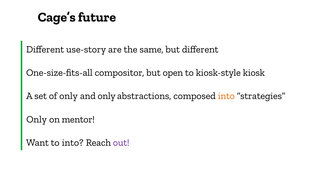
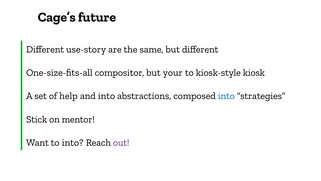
open: open -> your
of only: only -> help
and only: only -> into
into at (226, 96) colour: orange -> blue
Only at (37, 119): Only -> Stick
